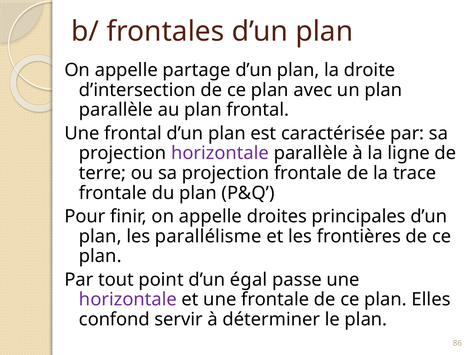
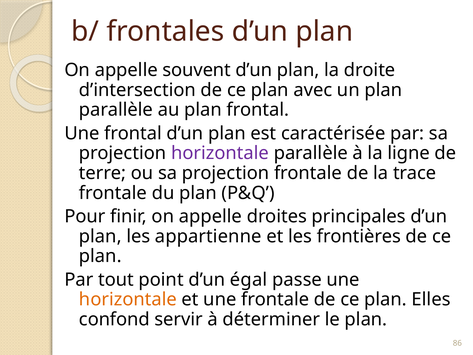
partage: partage -> souvent
parallélisme: parallélisme -> appartienne
horizontale at (128, 299) colour: purple -> orange
